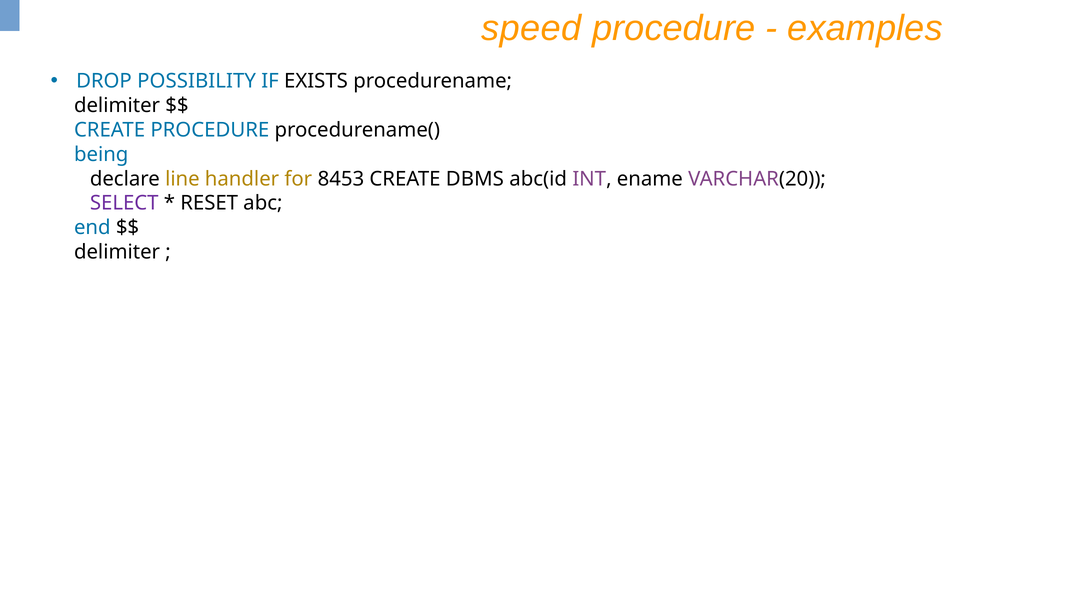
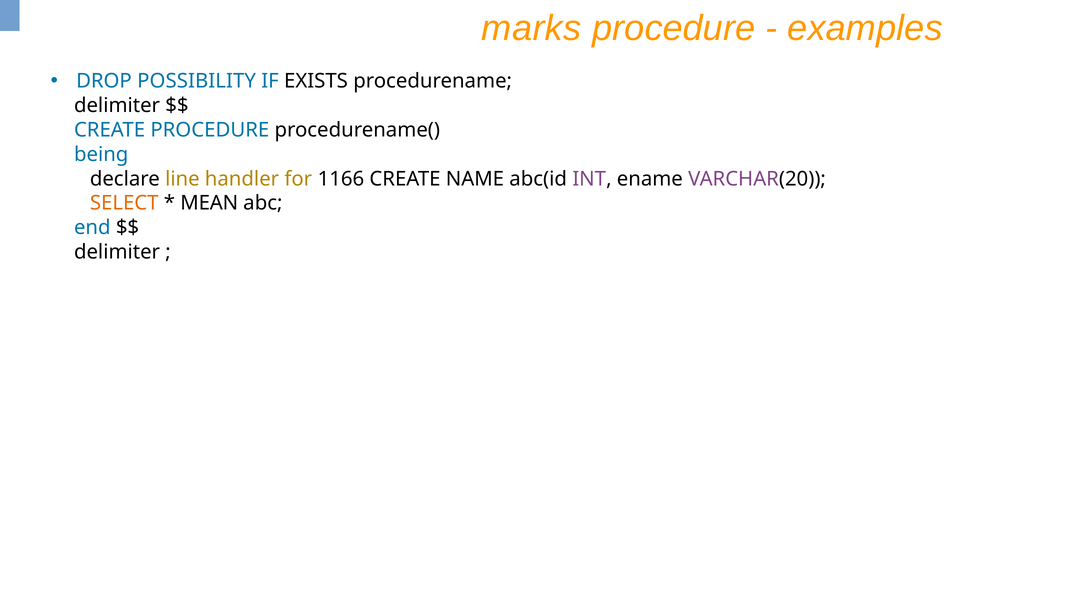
speed: speed -> marks
8453: 8453 -> 1166
DBMS: DBMS -> NAME
SELECT colour: purple -> orange
RESET: RESET -> MEAN
